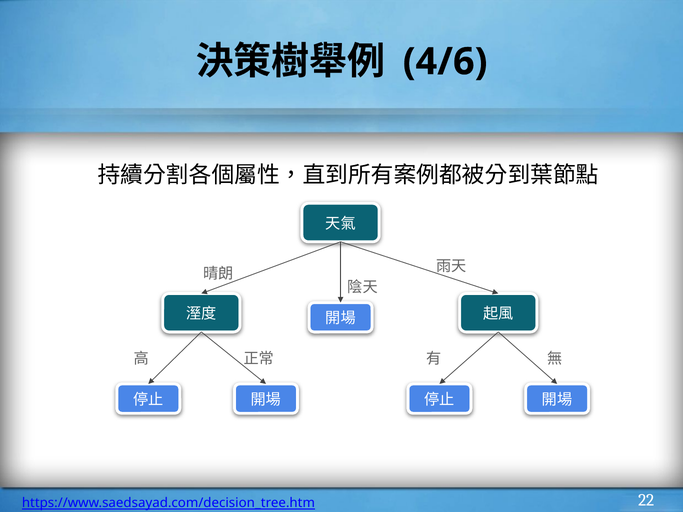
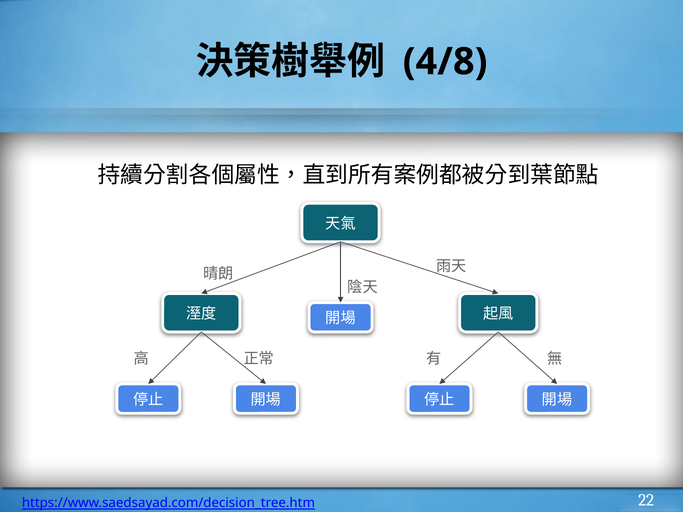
4/6: 4/6 -> 4/8
